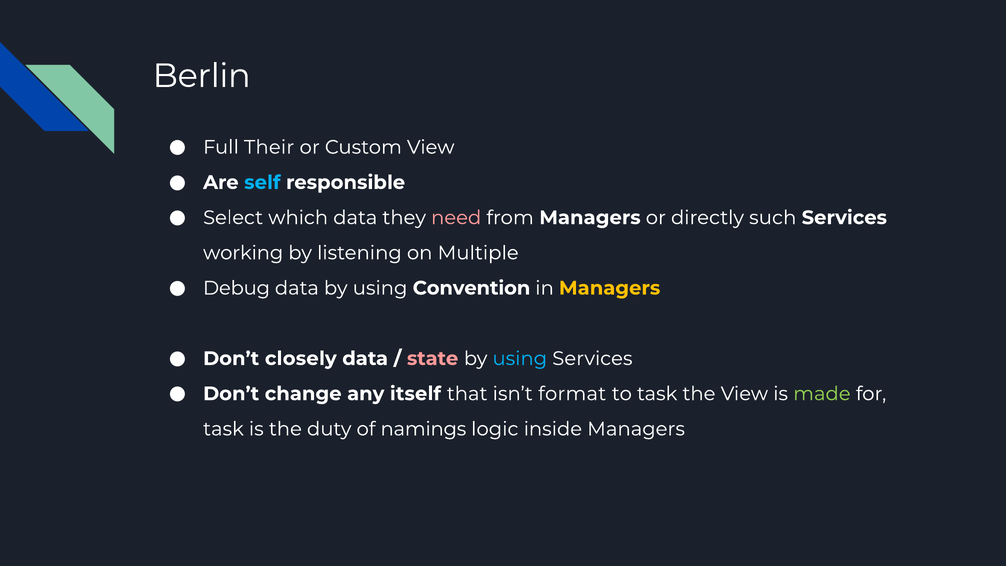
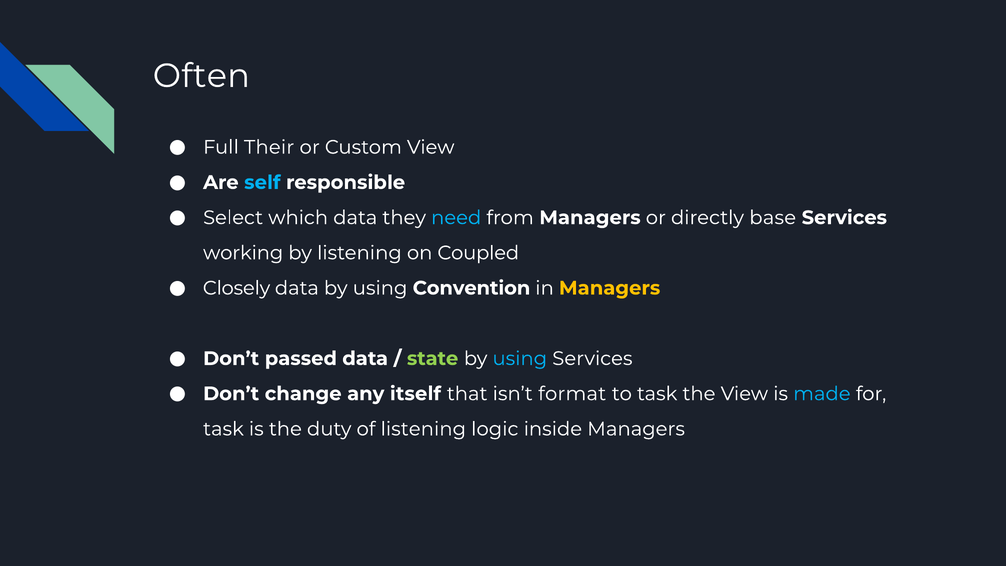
Berlin: Berlin -> Often
need colour: pink -> light blue
such: such -> base
Multiple: Multiple -> Coupled
Debug: Debug -> Closely
closely: closely -> passed
state colour: pink -> light green
made colour: light green -> light blue
of namings: namings -> listening
